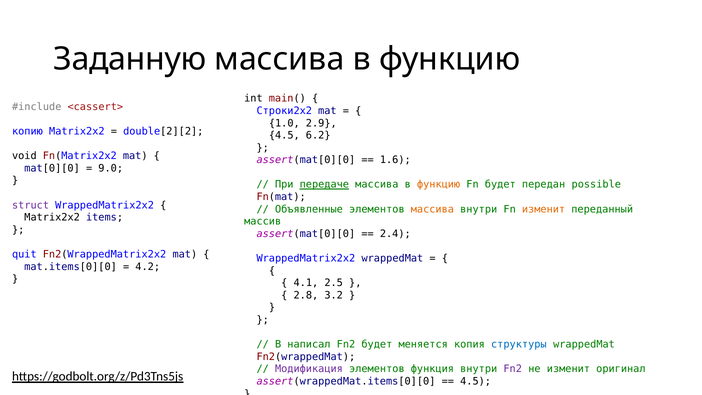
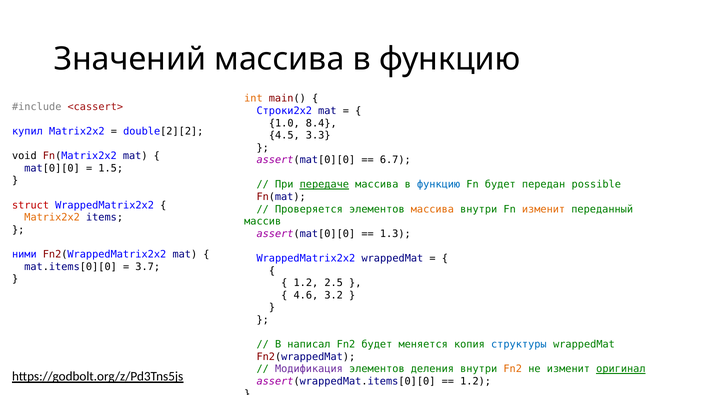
Заданную: Заданную -> Значений
int colour: black -> orange
2.9: 2.9 -> 8.4
копию: копию -> купил
6.2: 6.2 -> 3.3
1.6: 1.6 -> 6.7
9.0: 9.0 -> 1.5
функцию at (439, 185) colour: orange -> blue
struct colour: purple -> red
Объявленные: Объявленные -> Проверяется
Matrix2x2 at (52, 217) colour: black -> orange
2.4: 2.4 -> 1.3
quit: quit -> ними
4.2: 4.2 -> 3.7
4.1 at (306, 283): 4.1 -> 1.2
2.8: 2.8 -> 4.6
функция: функция -> деления
Fn2 at (513, 369) colour: purple -> orange
оригинал underline: none -> present
4.5 at (476, 381): 4.5 -> 1.2
